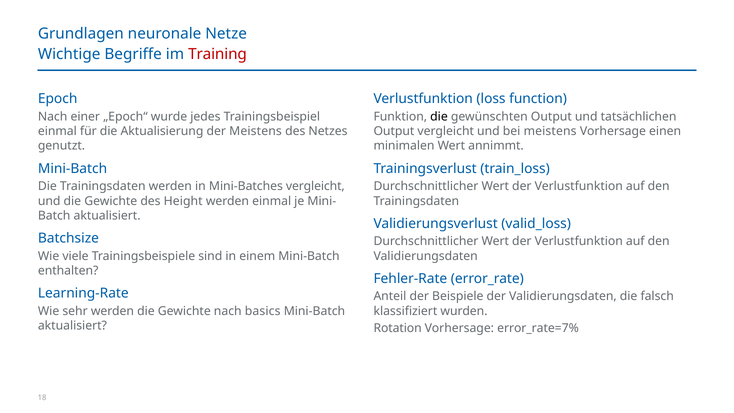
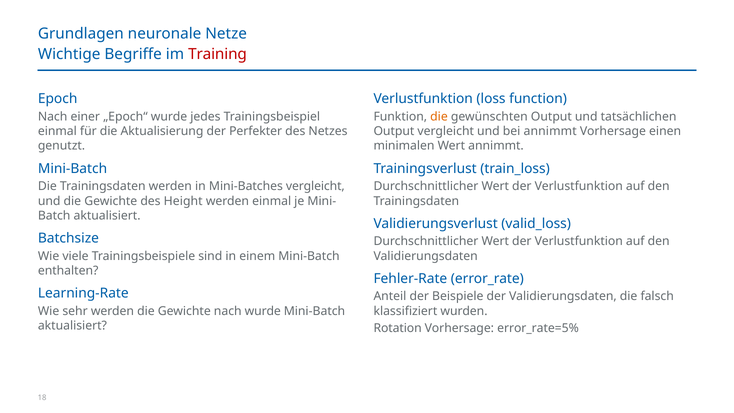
die at (439, 117) colour: black -> orange
der Meistens: Meistens -> Perfekter
bei meistens: meistens -> annimmt
nach basics: basics -> wurde
error_rate=7%: error_rate=7% -> error_rate=5%
